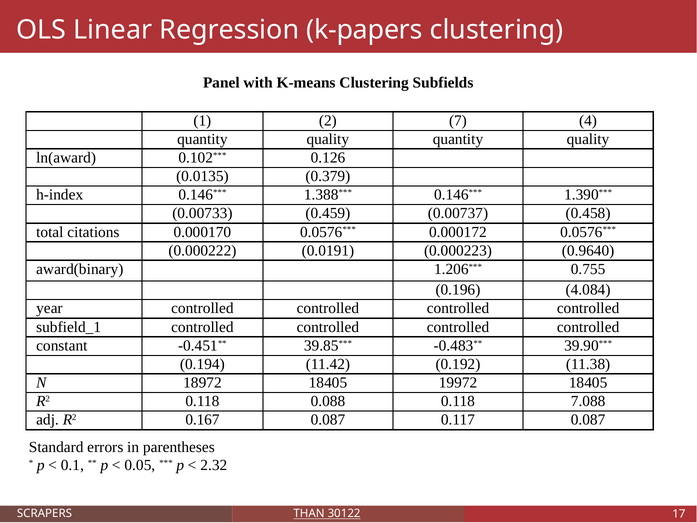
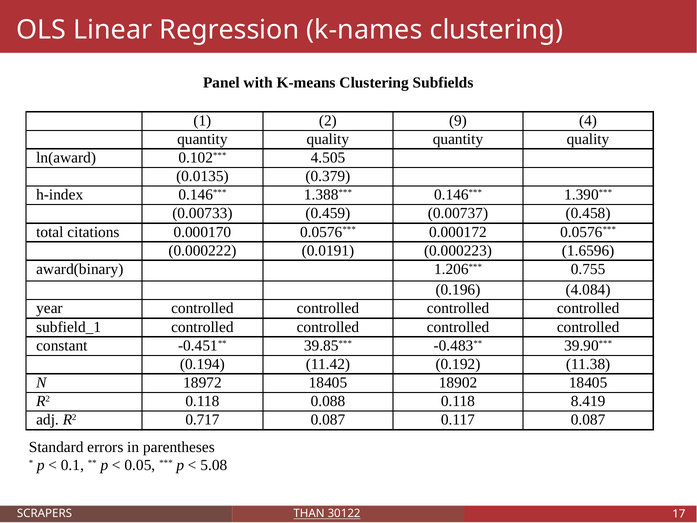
k-papers: k-papers -> k-names
7: 7 -> 9
0.126: 0.126 -> 4.505
0.9640: 0.9640 -> 1.6596
19972: 19972 -> 18902
7.088: 7.088 -> 8.419
0.167: 0.167 -> 0.717
2.32: 2.32 -> 5.08
